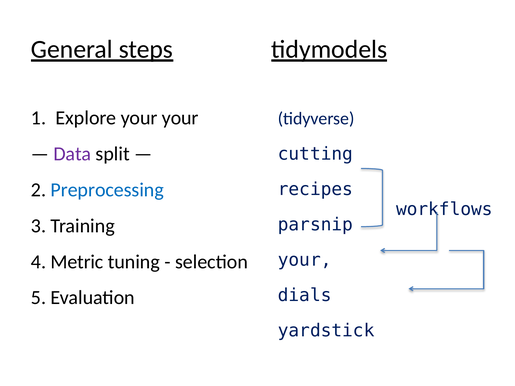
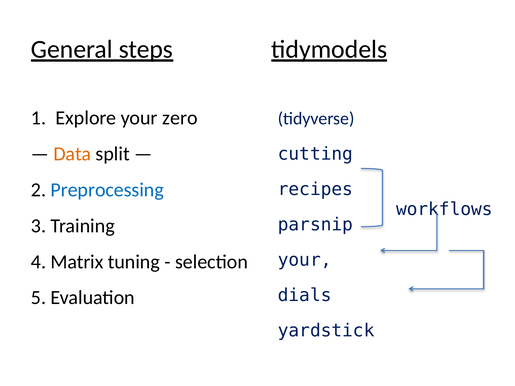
your your: your -> zero
Data colour: purple -> orange
Metric: Metric -> Matrix
